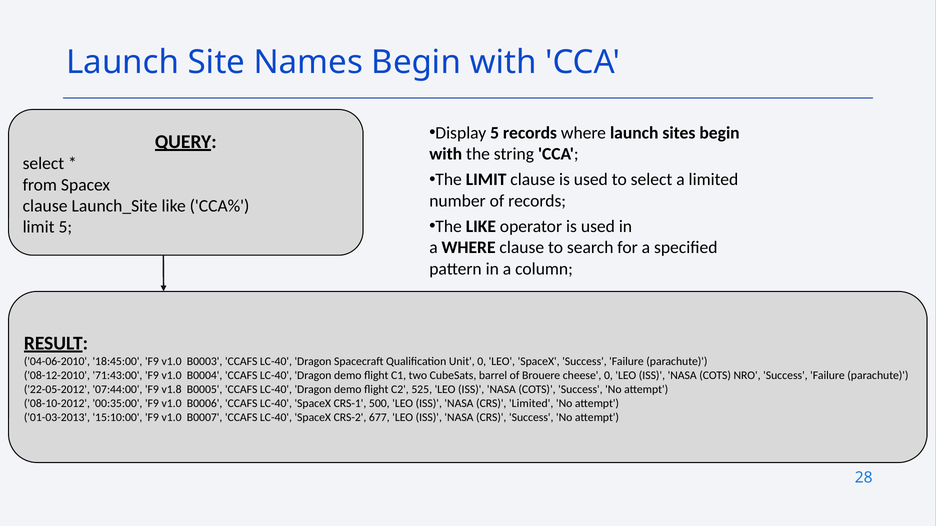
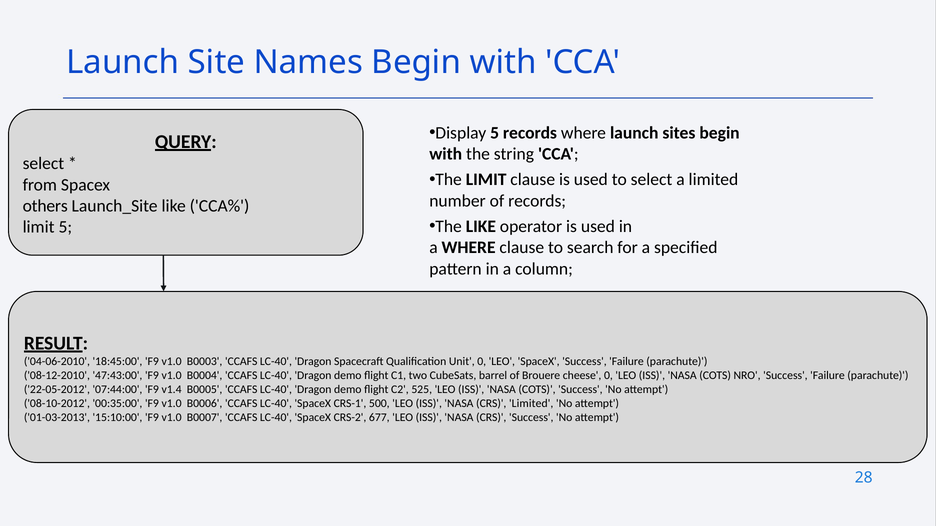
clause at (45, 206): clause -> others
71:43:00: 71:43:00 -> 47:43:00
v1.8: v1.8 -> v1.4
